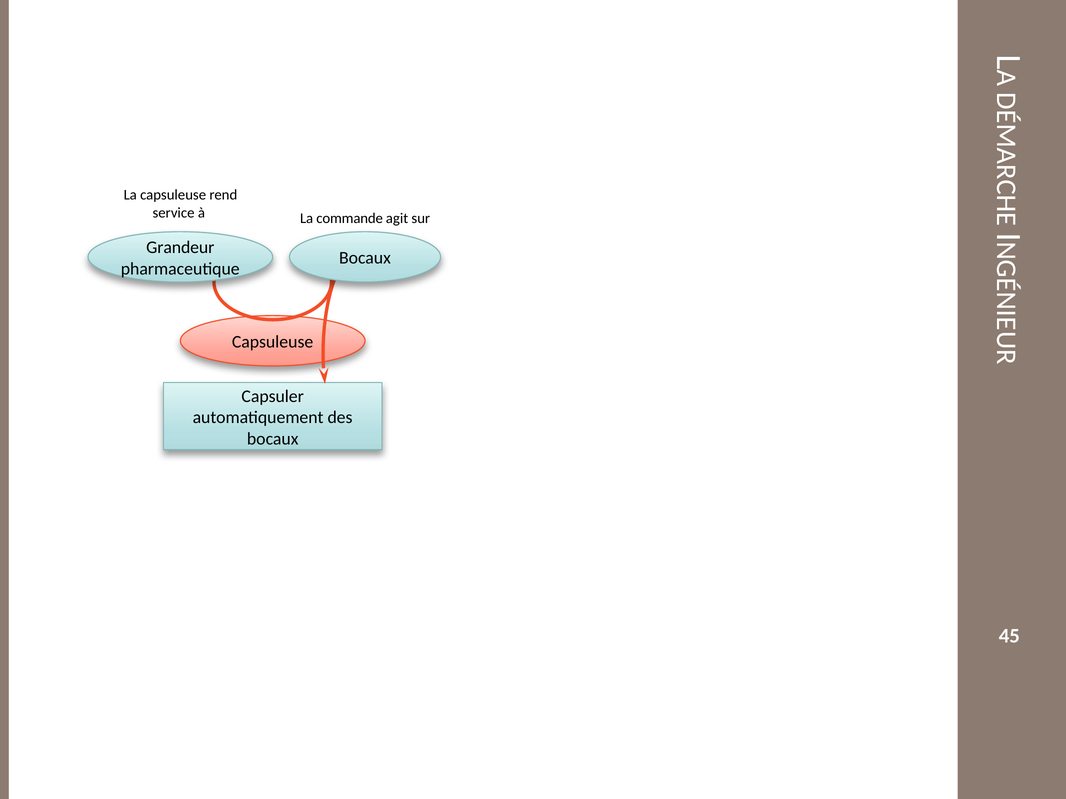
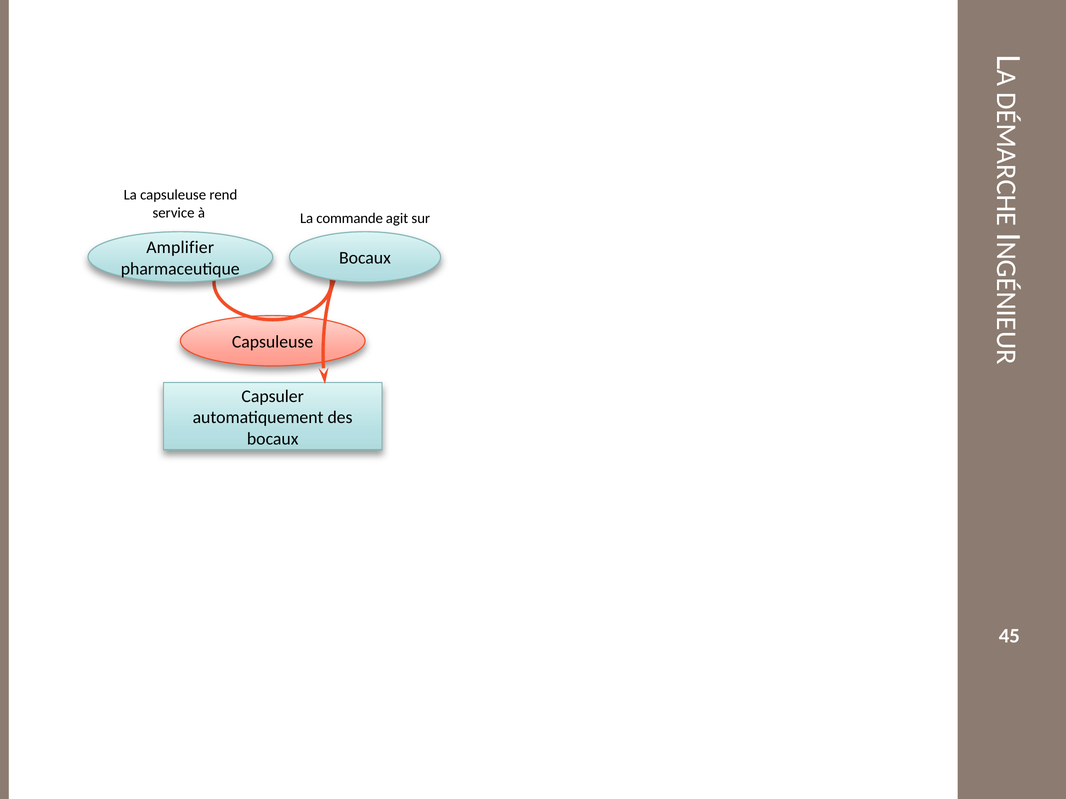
Grandeur: Grandeur -> Amplifier
